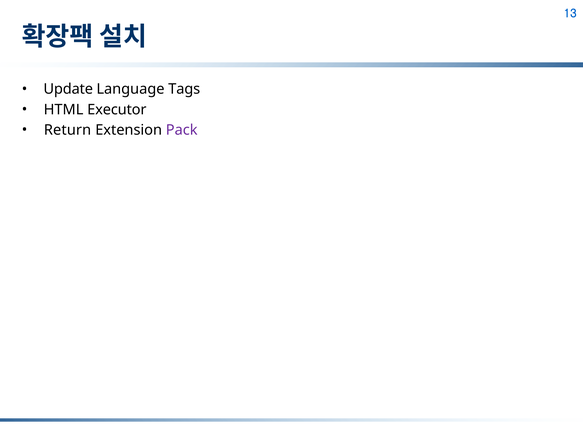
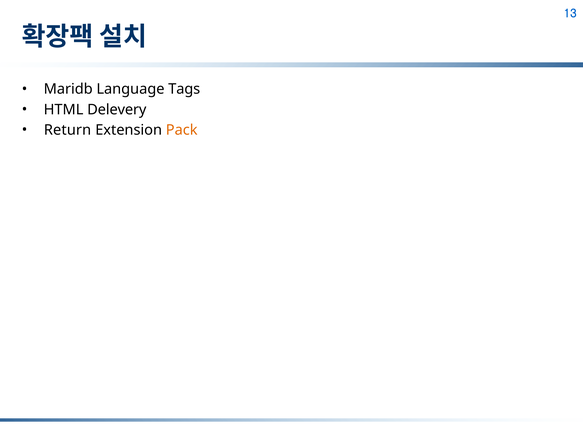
Update: Update -> Maridb
Executor: Executor -> Delevery
Pack colour: purple -> orange
